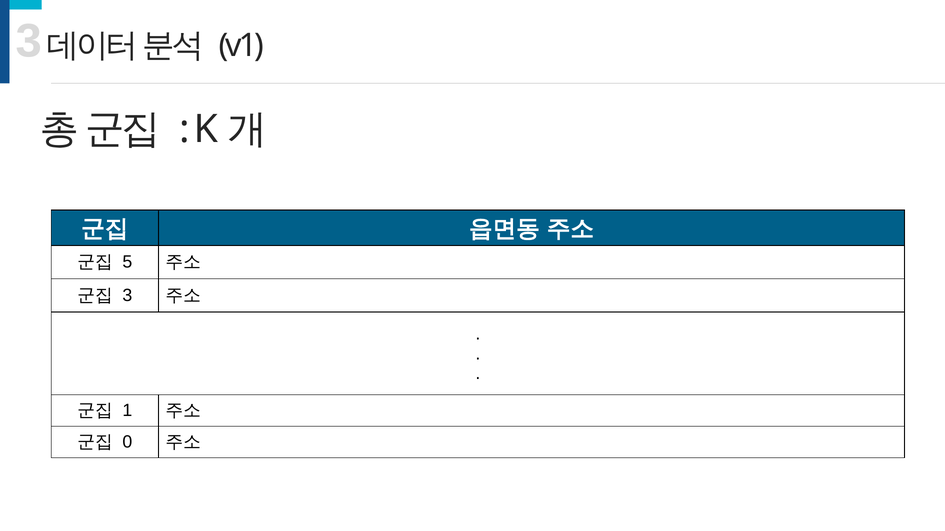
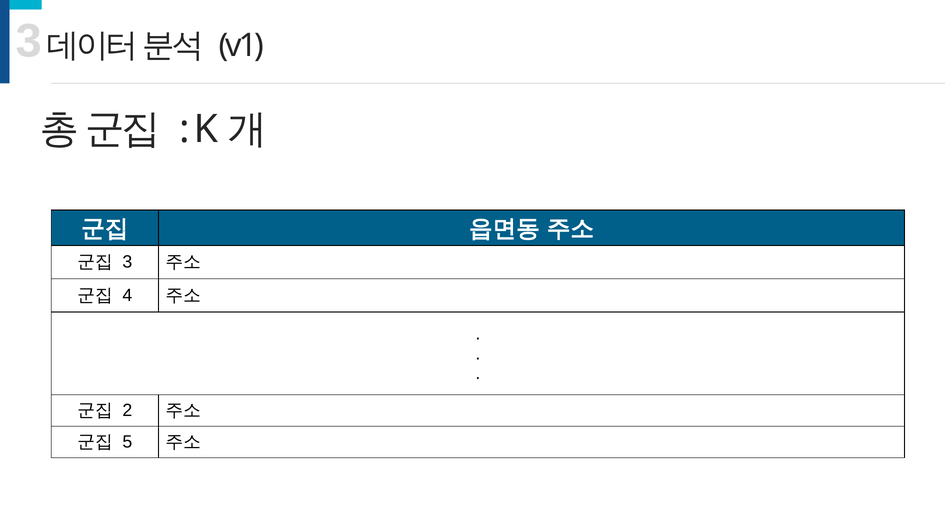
5 at (127, 262): 5 -> 3
3 at (127, 296): 3 -> 4
1: 1 -> 2
0: 0 -> 5
